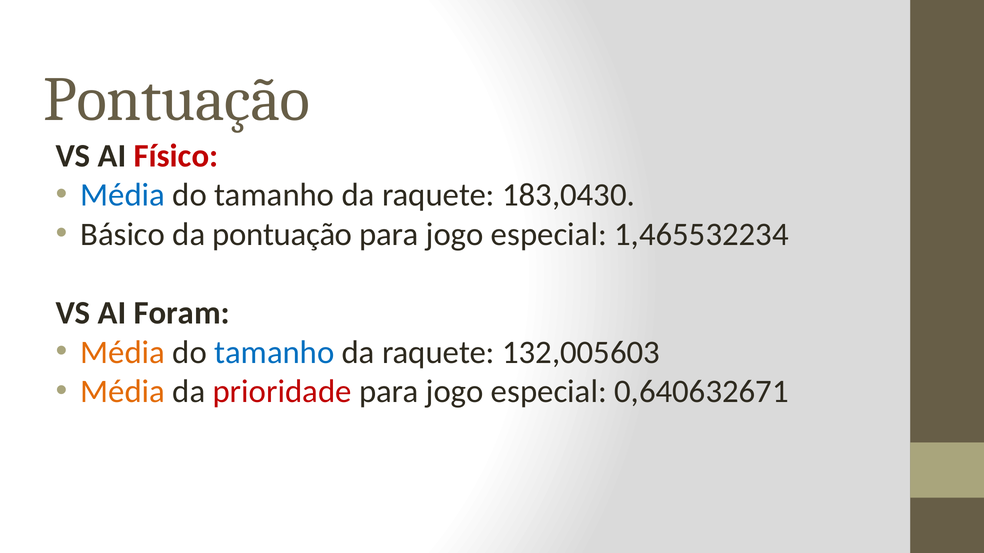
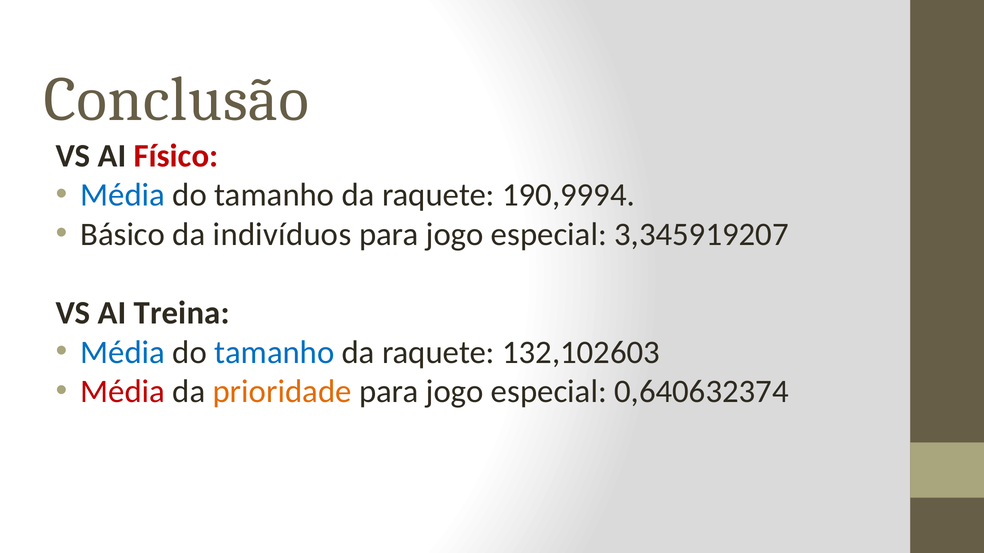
Pontuação at (177, 100): Pontuação -> Conclusão
183,0430: 183,0430 -> 190,9994
da pontuação: pontuação -> indivíduos
1,465532234: 1,465532234 -> 3,345919207
Foram: Foram -> Treina
Média at (123, 353) colour: orange -> blue
132,005603: 132,005603 -> 132,102603
Média at (123, 392) colour: orange -> red
prioridade colour: red -> orange
0,640632671: 0,640632671 -> 0,640632374
